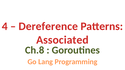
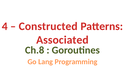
Dereference: Dereference -> Constructed
